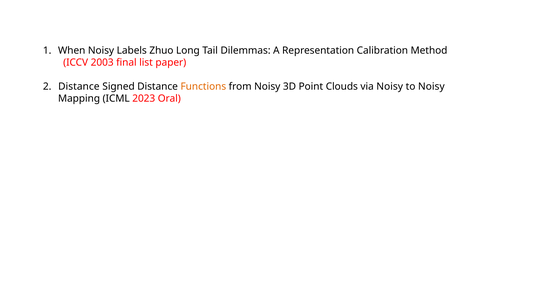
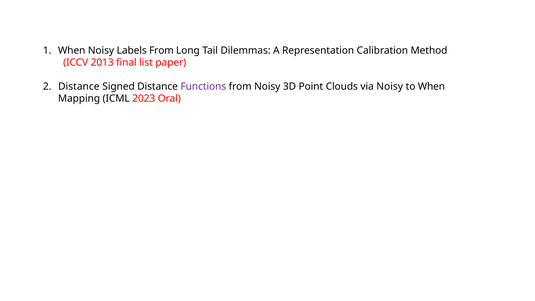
Labels Zhuo: Zhuo -> From
2003: 2003 -> 2013
Functions colour: orange -> purple
to Noisy: Noisy -> When
